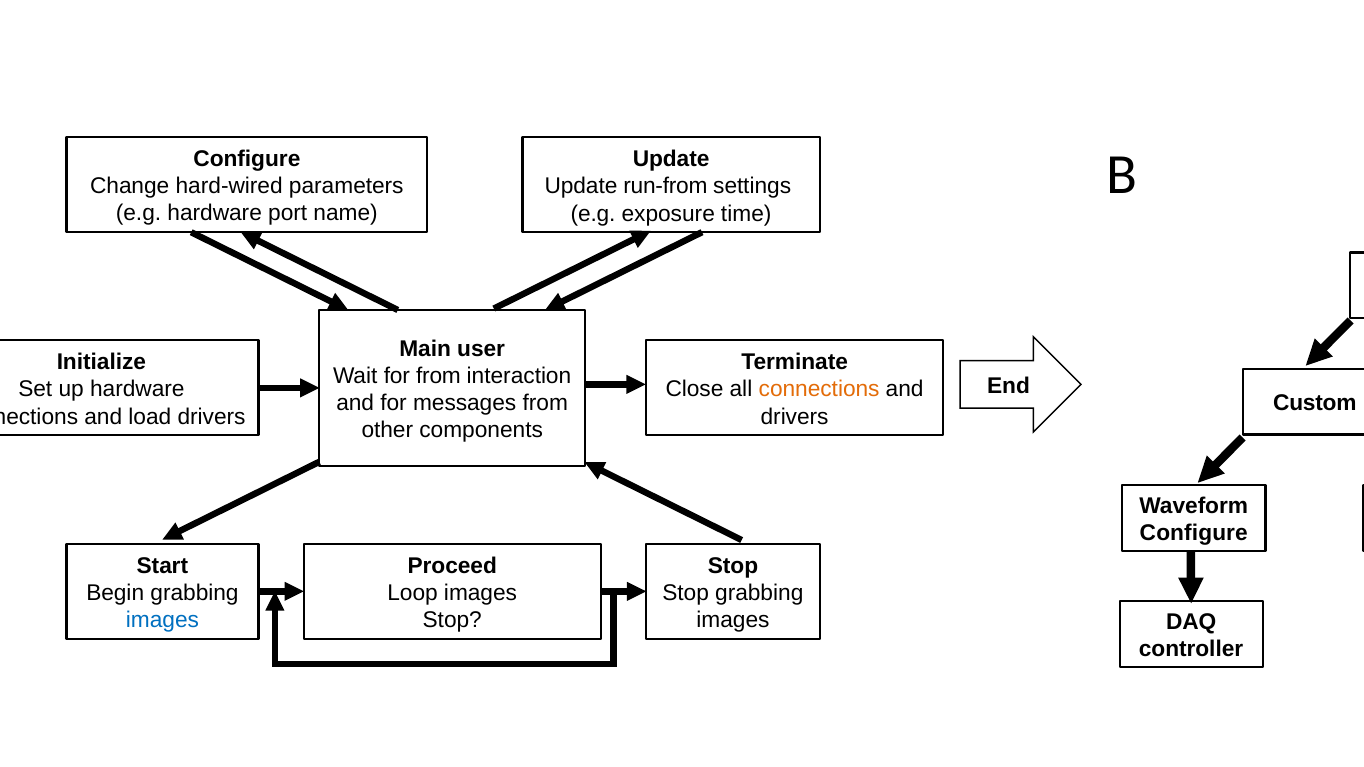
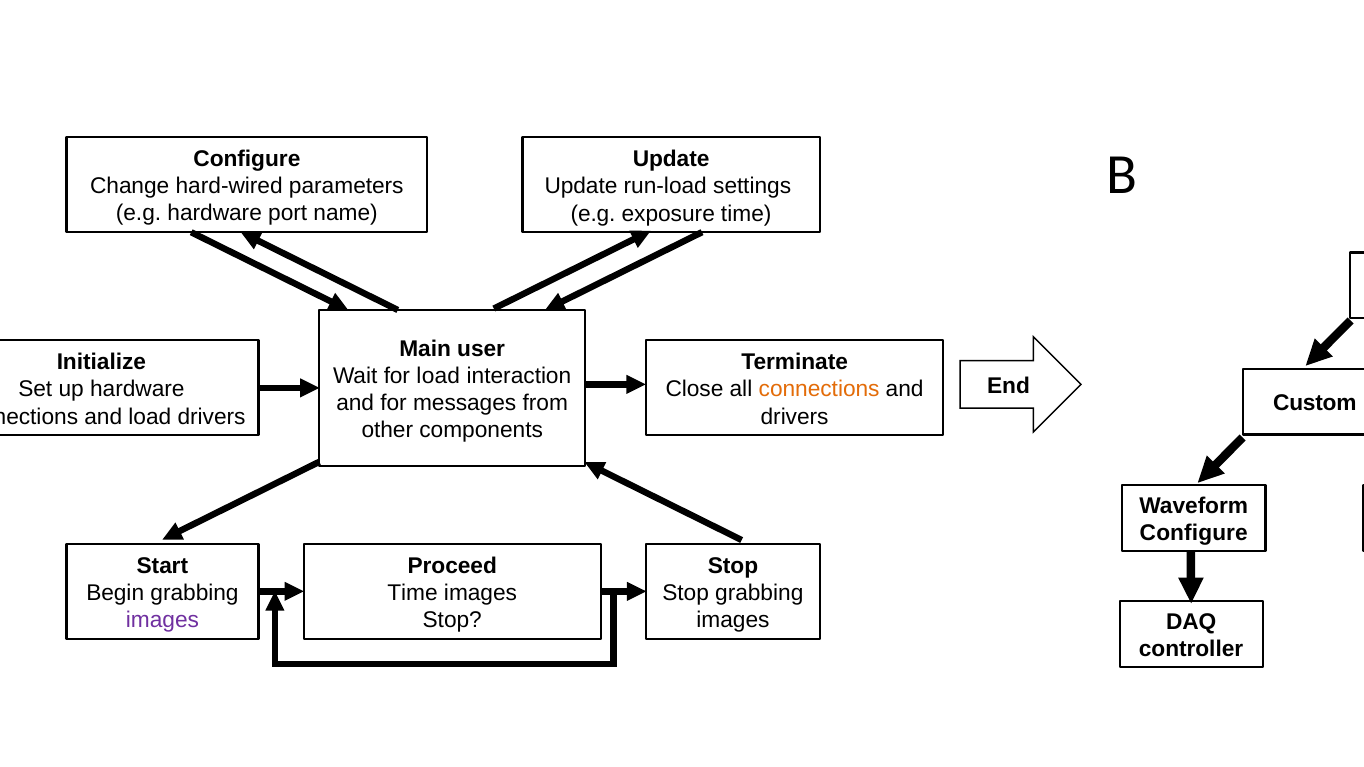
run-from: run-from -> run-load
for from: from -> load
Loop at (413, 593): Loop -> Time
images at (163, 620) colour: blue -> purple
